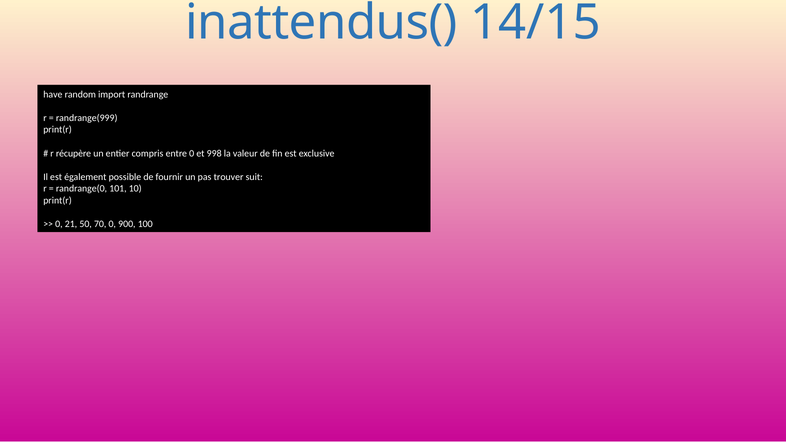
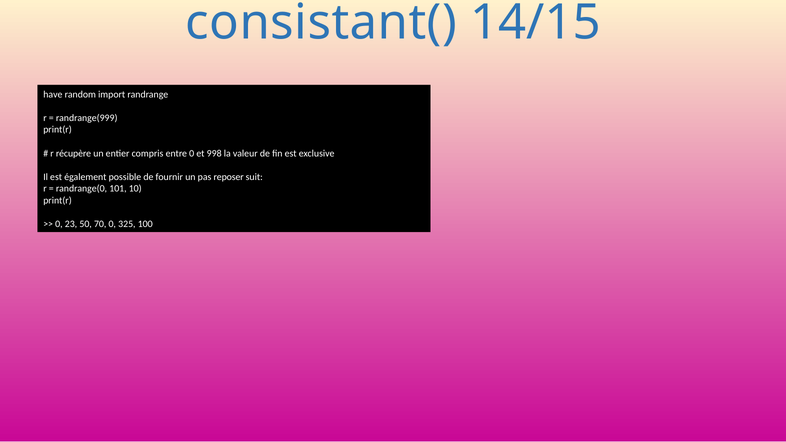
inattendus(: inattendus( -> consistant(
trouver: trouver -> reposer
21: 21 -> 23
900: 900 -> 325
